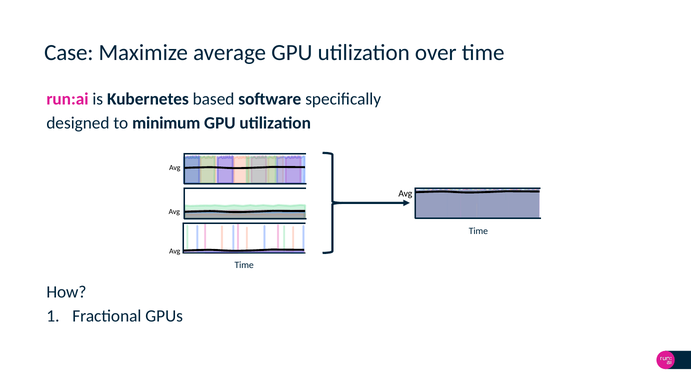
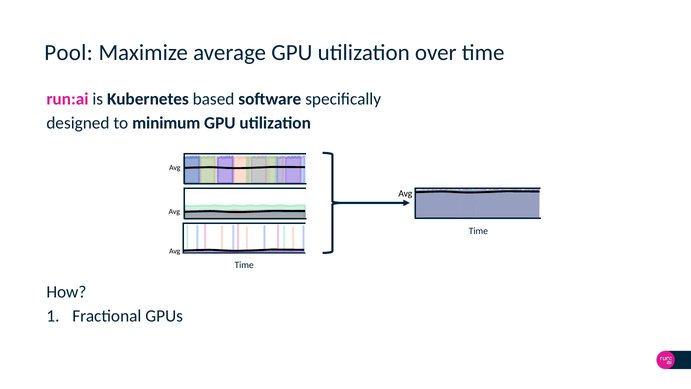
Case: Case -> Pool
